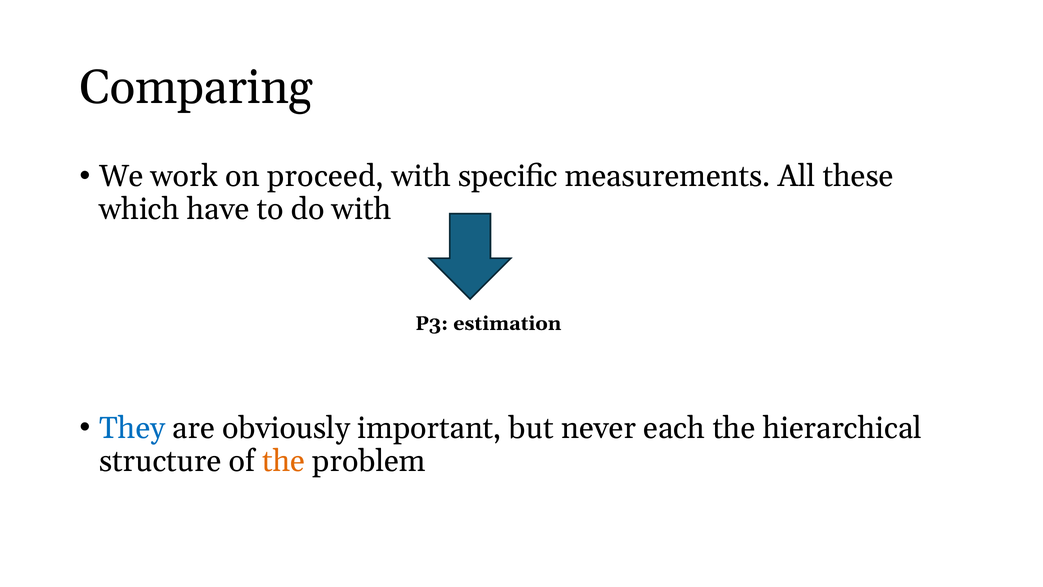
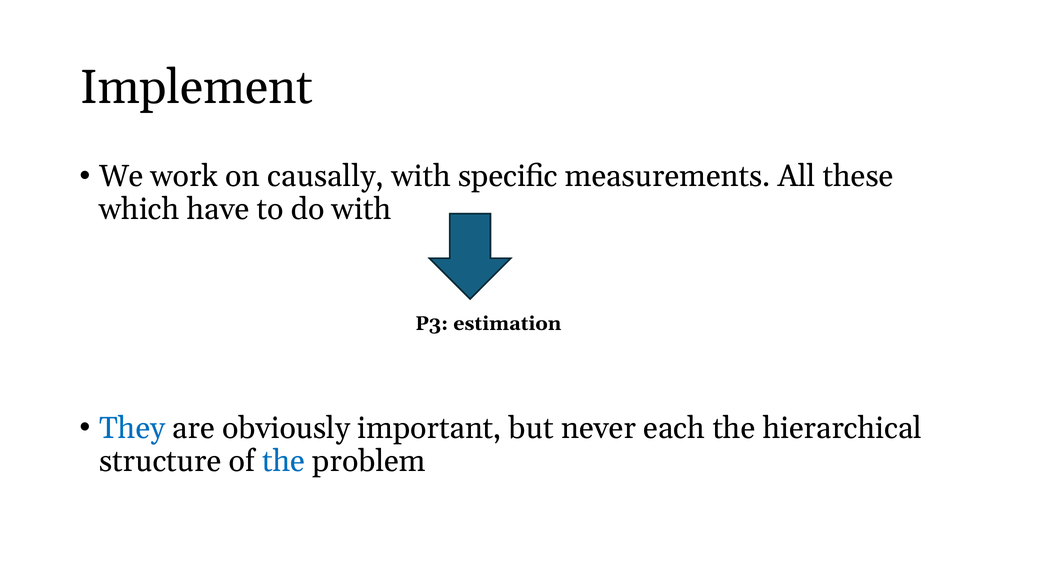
Comparing: Comparing -> Implement
proceed: proceed -> causally
the at (284, 461) colour: orange -> blue
